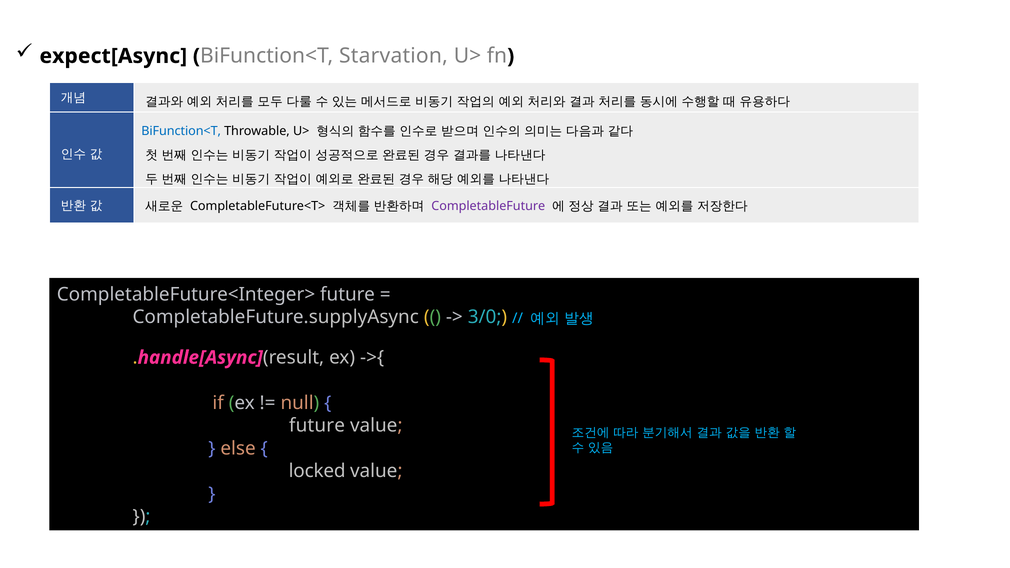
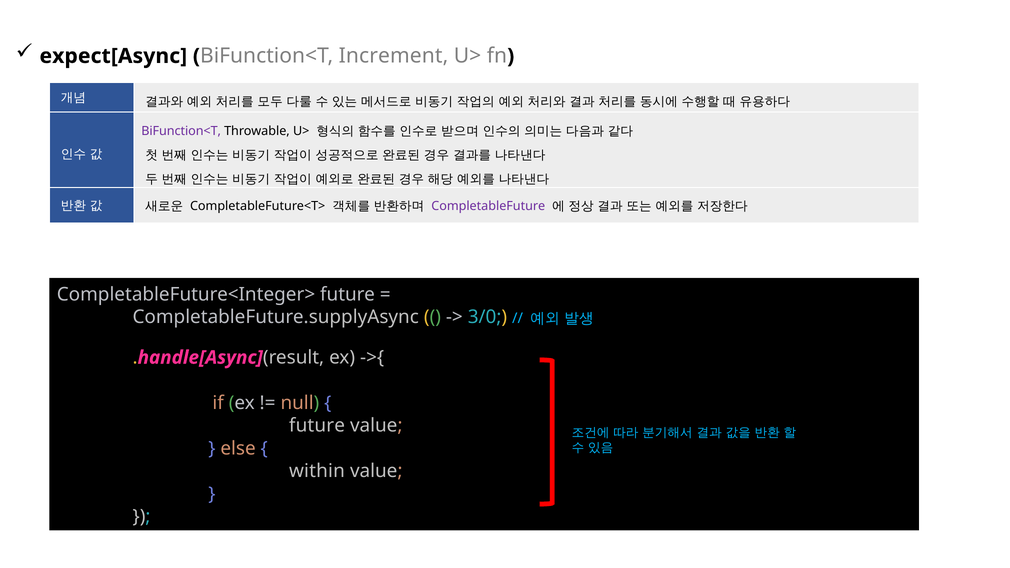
Starvation: Starvation -> Increment
BiFunction<T at (181, 131) colour: blue -> purple
locked: locked -> within
